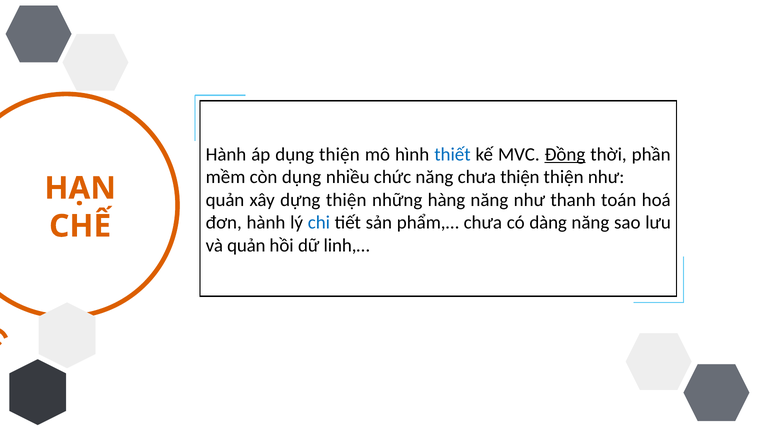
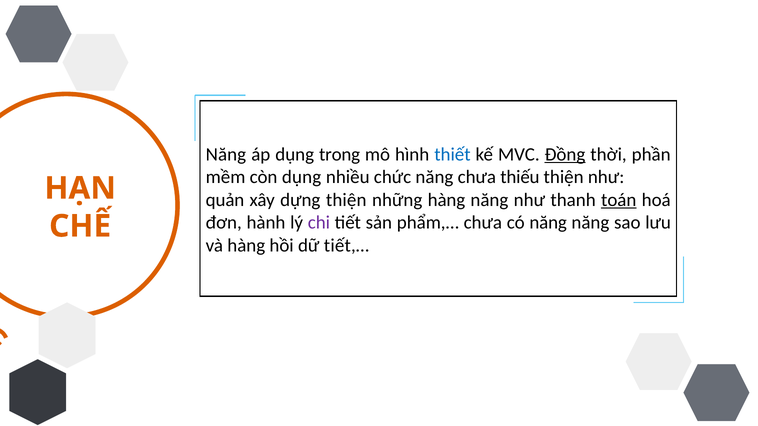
Hành at (226, 155): Hành -> Năng
dụng thiện: thiện -> trong
chưa thiện: thiện -> thiếu
toán underline: none -> present
chi colour: blue -> purple
có dàng: dàng -> năng
và quản: quản -> hàng
linh,…: linh,… -> tiết,…
